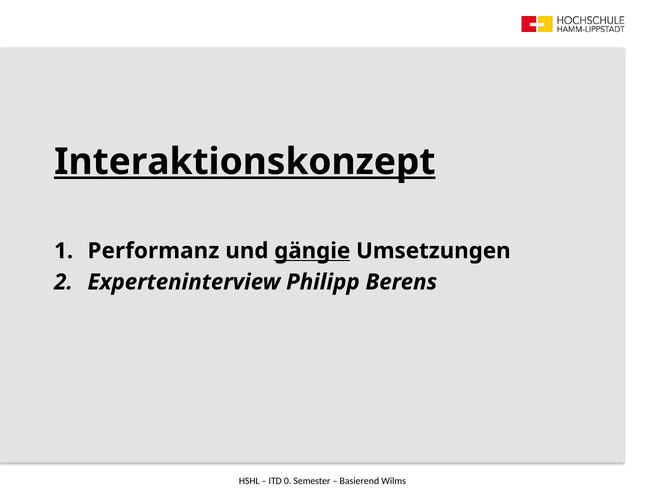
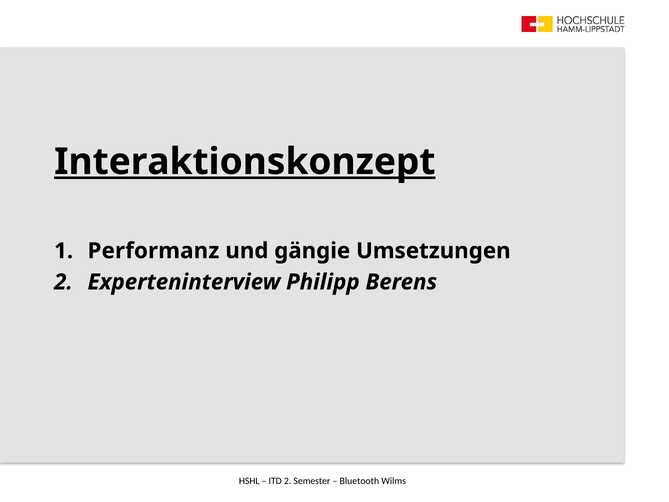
gängie underline: present -> none
ITD 0: 0 -> 2
Basierend: Basierend -> Bluetooth
